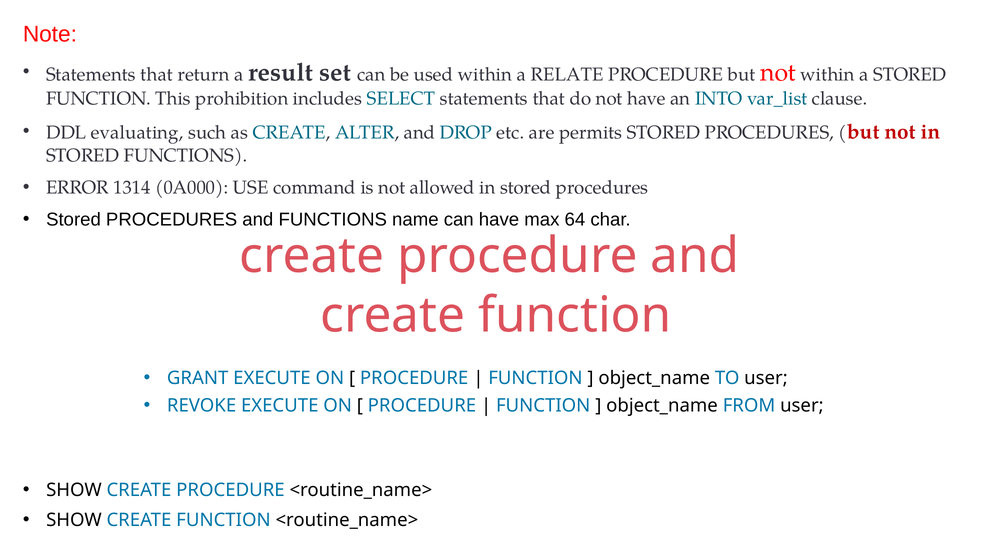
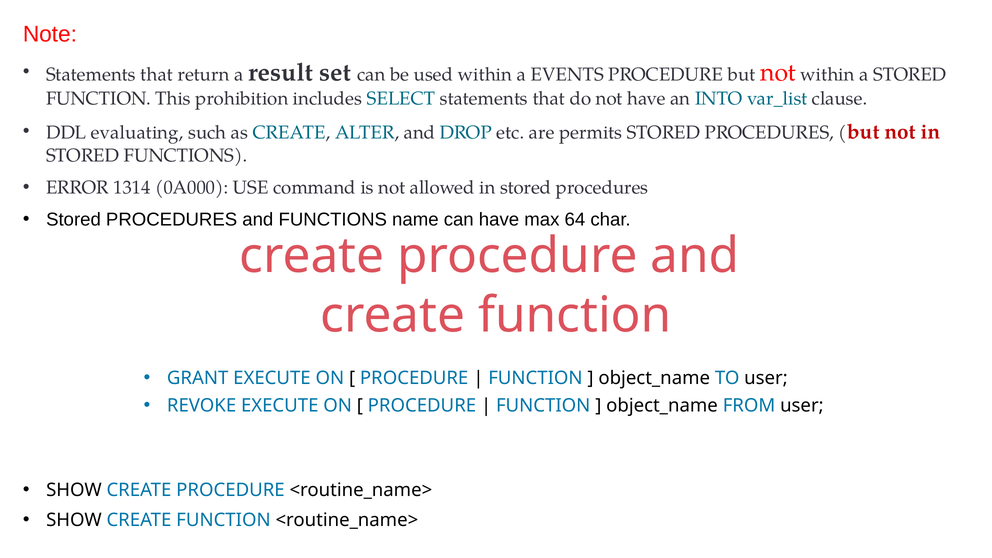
RELATE: RELATE -> EVENTS
